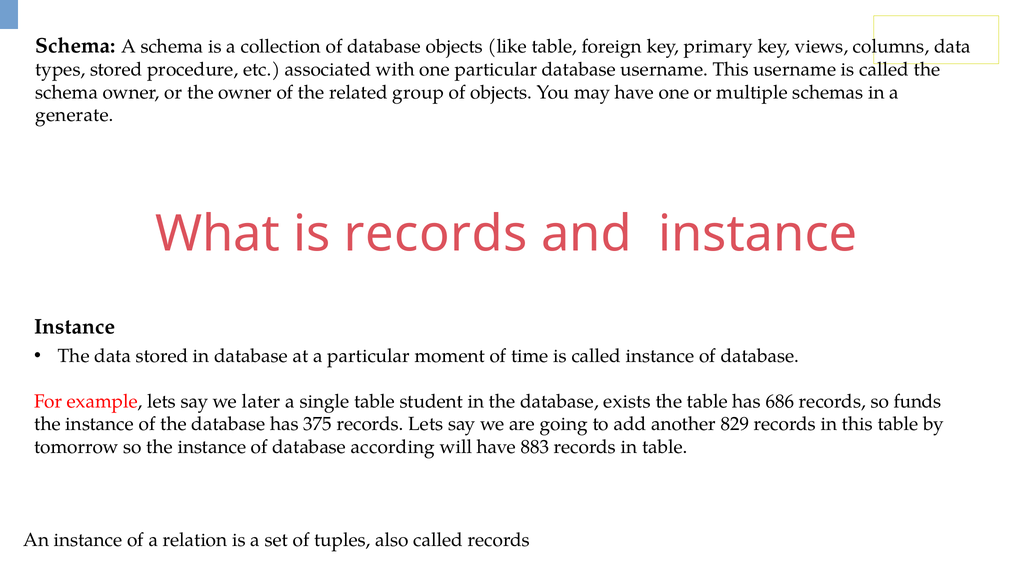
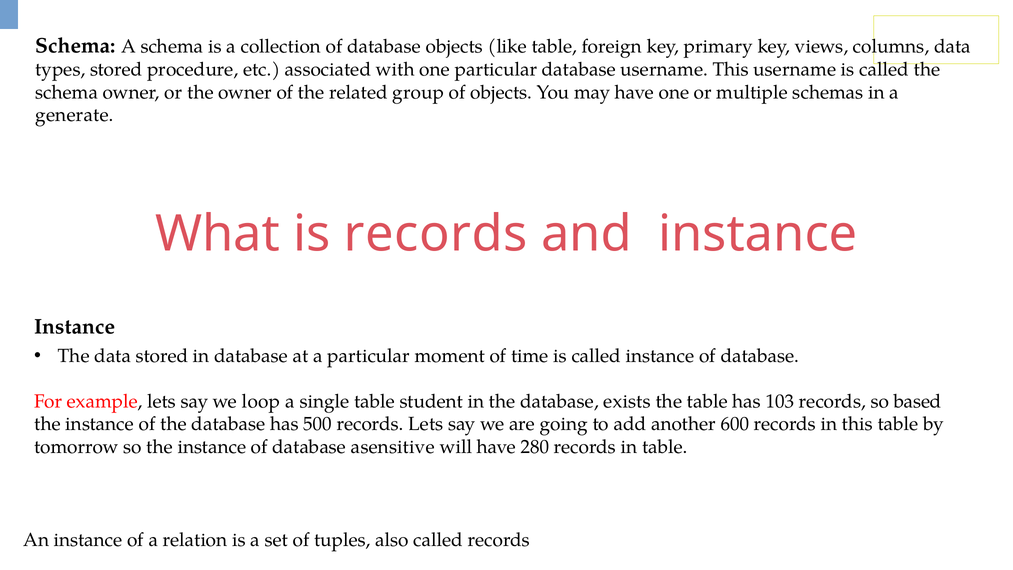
later: later -> loop
686: 686 -> 103
funds: funds -> based
375: 375 -> 500
829: 829 -> 600
according: according -> asensitive
883: 883 -> 280
